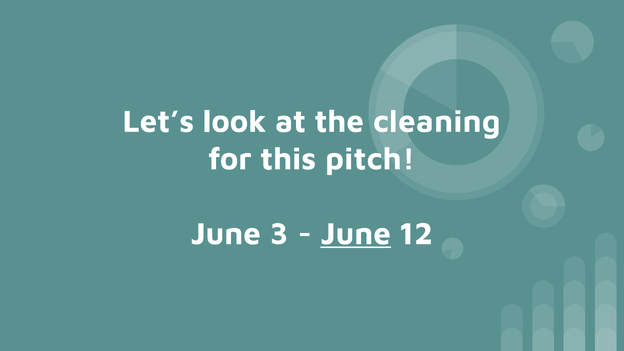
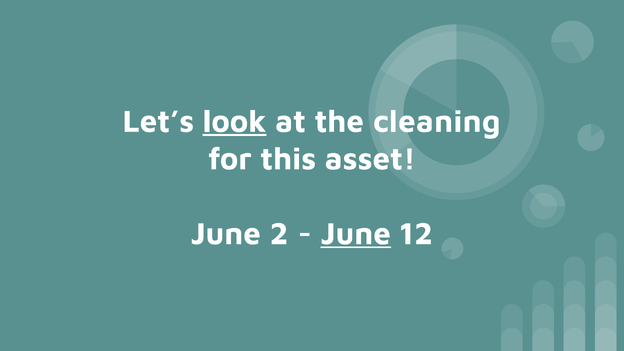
look underline: none -> present
pitch: pitch -> asset
3: 3 -> 2
